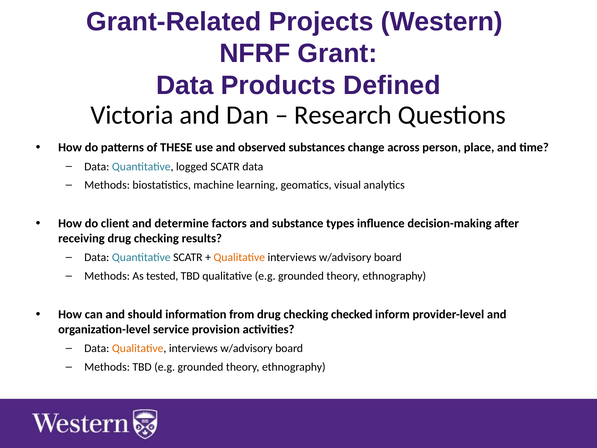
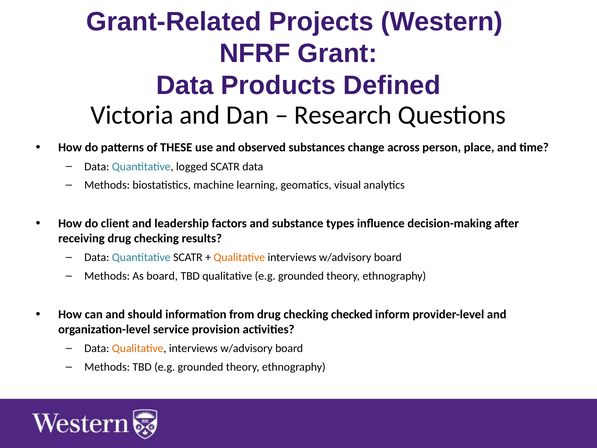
determine: determine -> leadership
As tested: tested -> board
